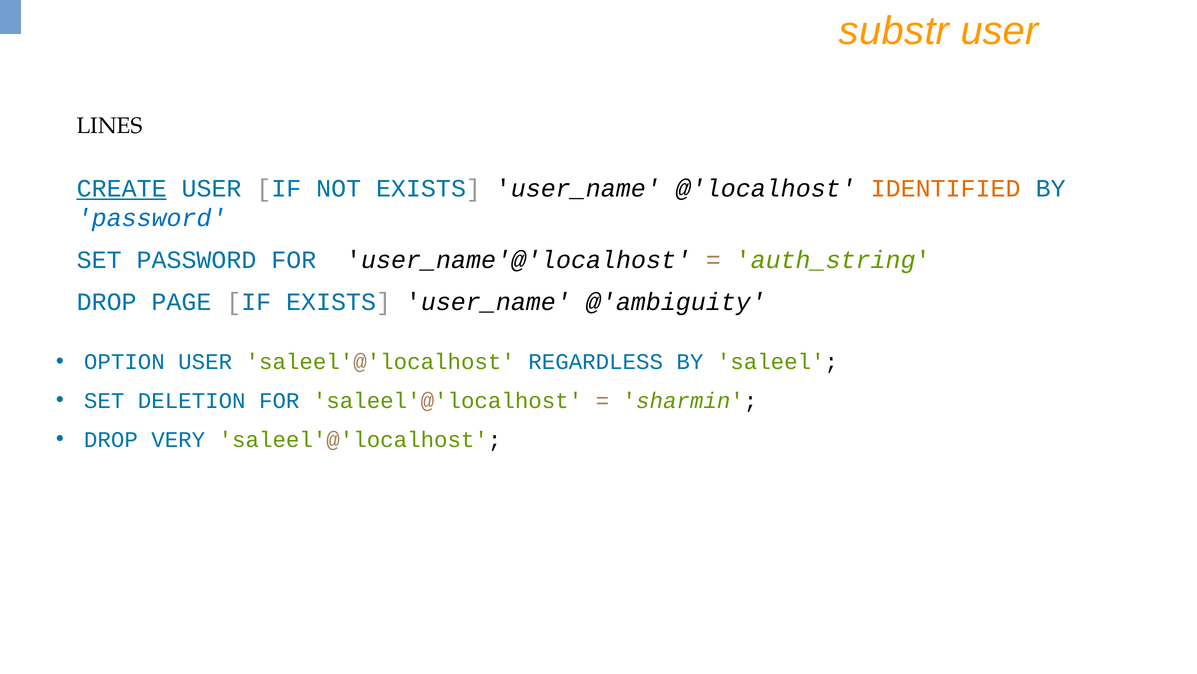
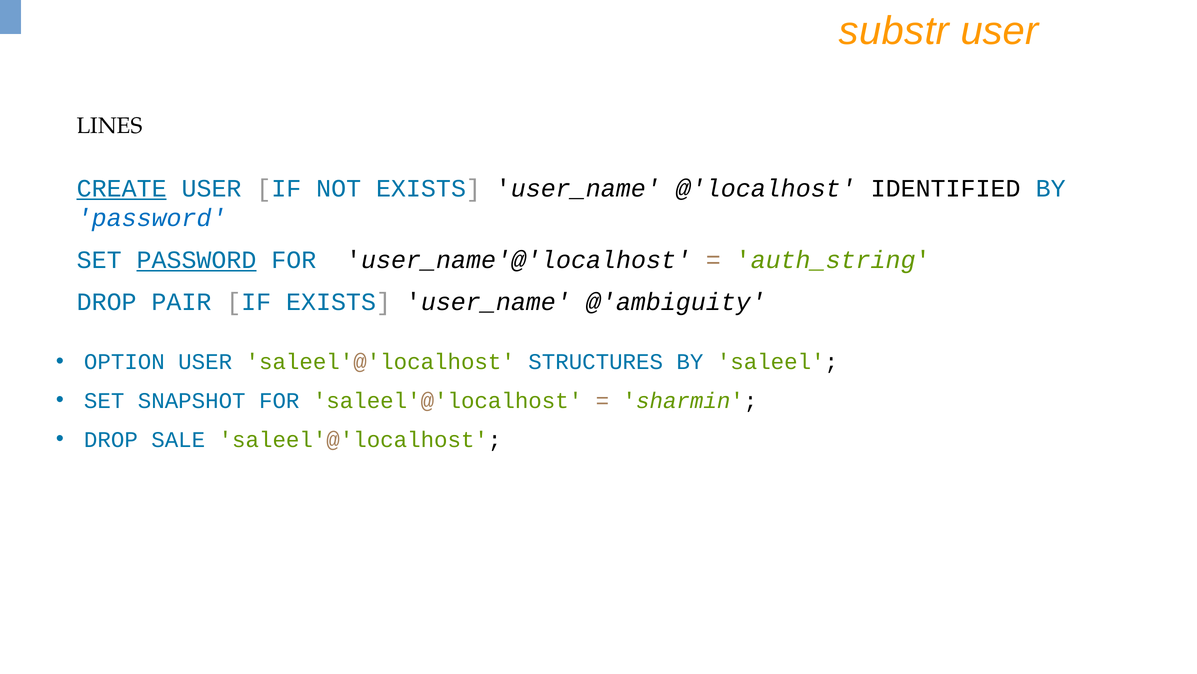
IDENTIFIED colour: orange -> black
PASSWORD at (196, 260) underline: none -> present
PAGE: PAGE -> PAIR
REGARDLESS: REGARDLESS -> STRUCTURES
DELETION: DELETION -> SNAPSHOT
VERY: VERY -> SALE
